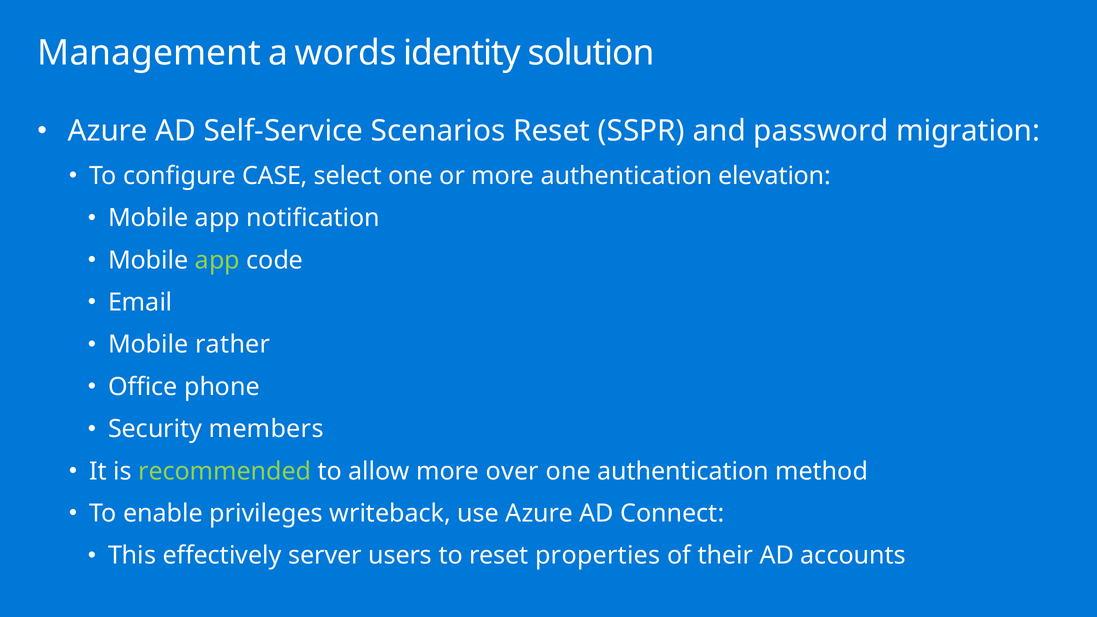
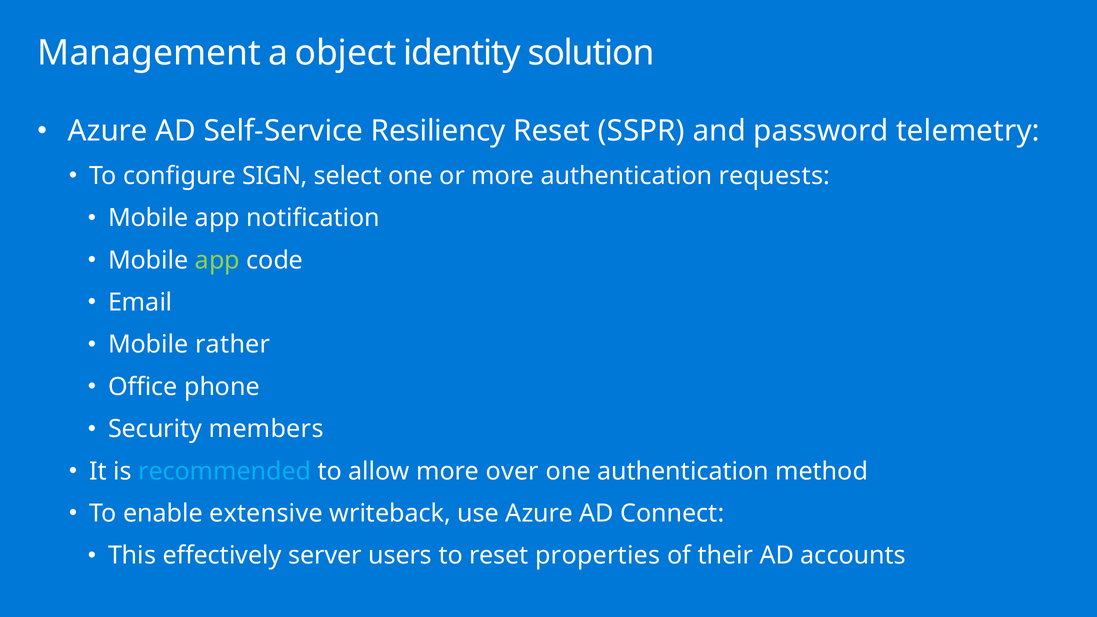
words: words -> object
Scenarios: Scenarios -> Resiliency
migration: migration -> telemetry
CASE: CASE -> SIGN
elevation: elevation -> requests
recommended colour: light green -> light blue
privileges: privileges -> extensive
